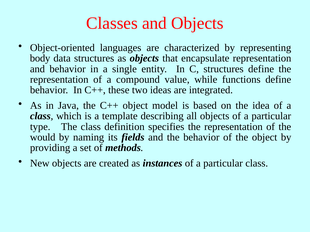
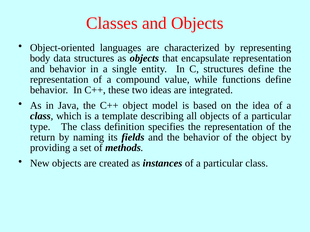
would: would -> return
